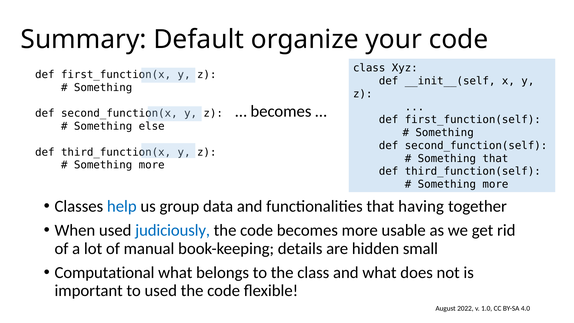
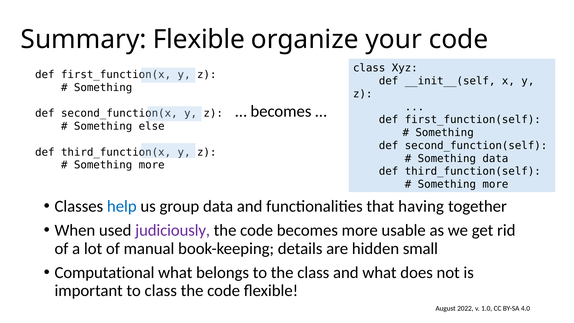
Summary Default: Default -> Flexible
Something that: that -> data
judiciously colour: blue -> purple
to used: used -> class
